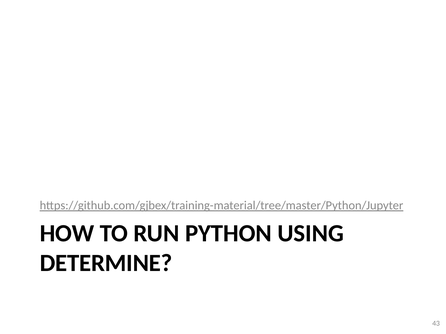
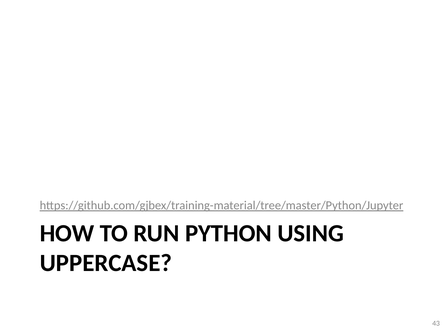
DETERMINE: DETERMINE -> UPPERCASE
